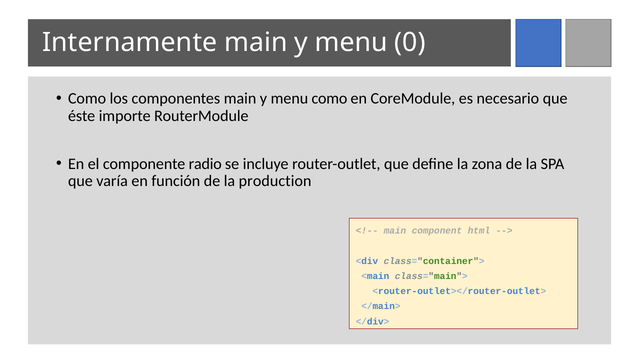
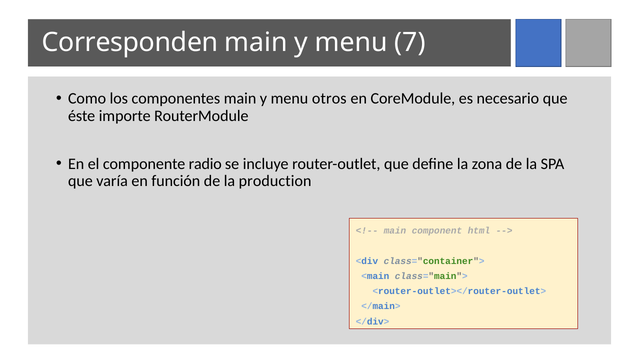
Internamente: Internamente -> Corresponden
0: 0 -> 7
menu como: como -> otros
